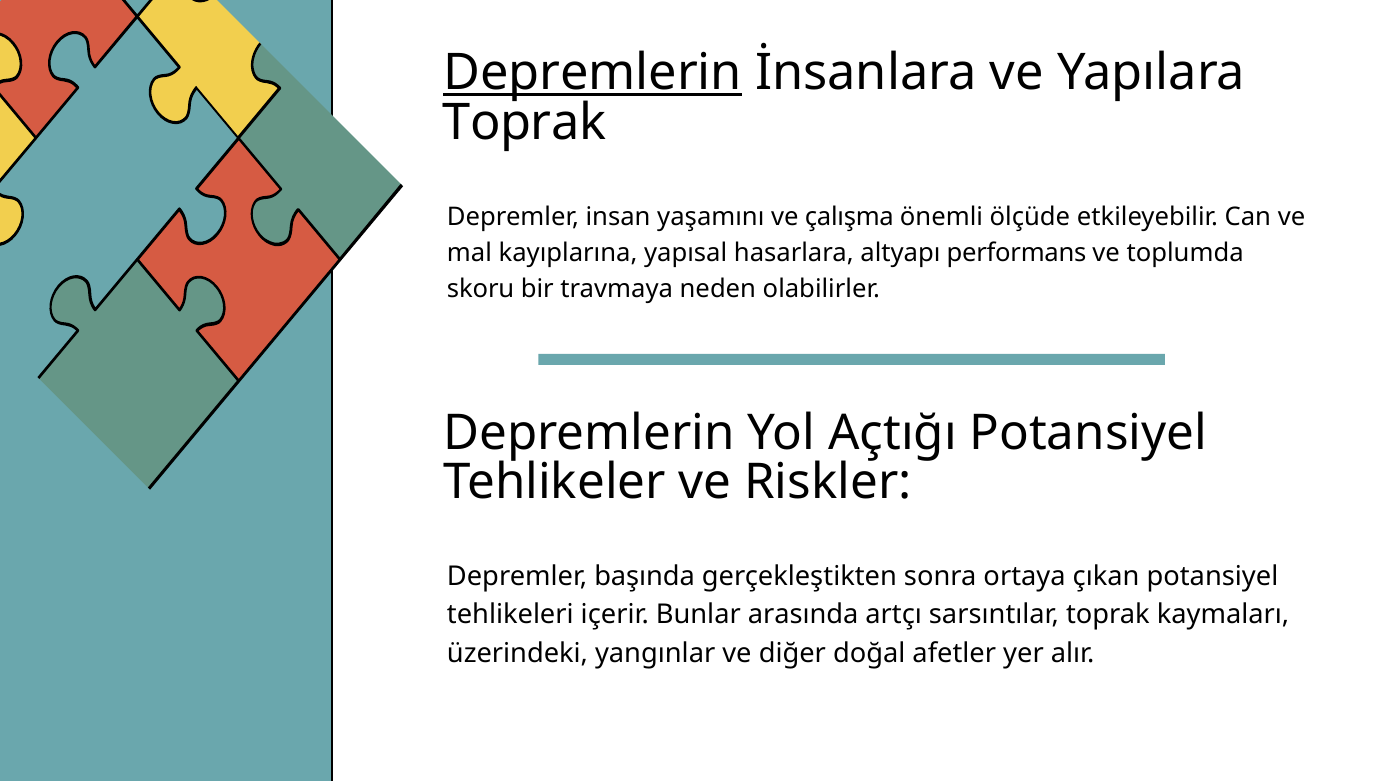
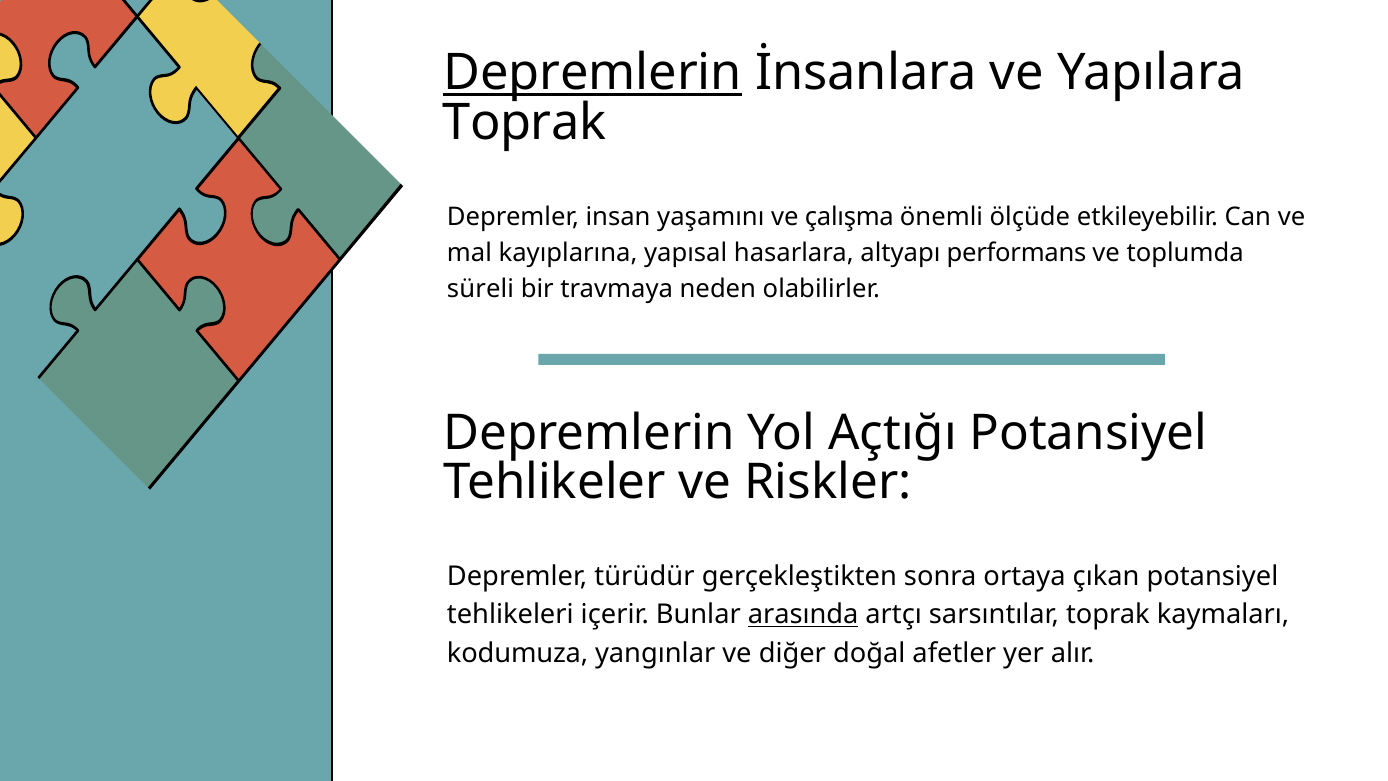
skoru: skoru -> süreli
başında: başında -> türüdür
arasında underline: none -> present
üzerindeki: üzerindeki -> kodumuza
